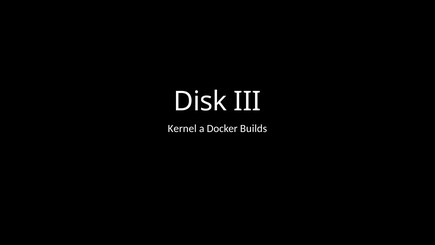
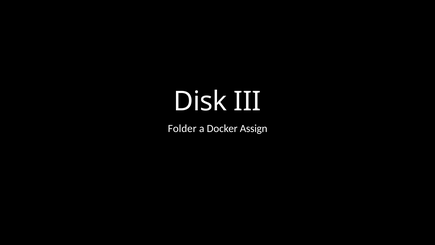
Kernel: Kernel -> Folder
Builds: Builds -> Assign
